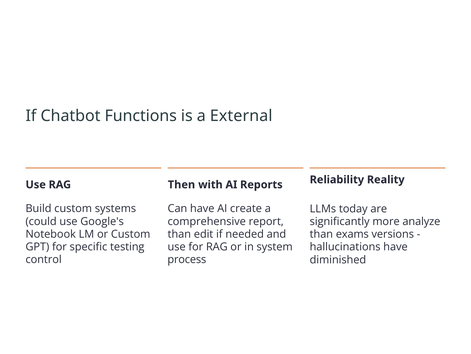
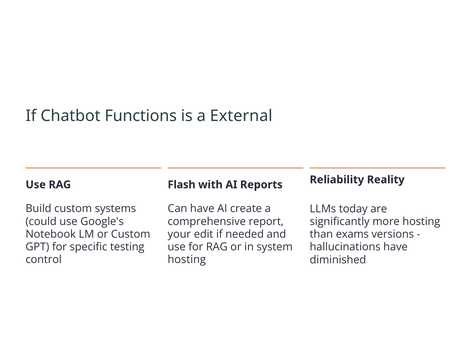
Then: Then -> Flash
more analyze: analyze -> hosting
than at (179, 234): than -> your
process at (187, 259): process -> hosting
